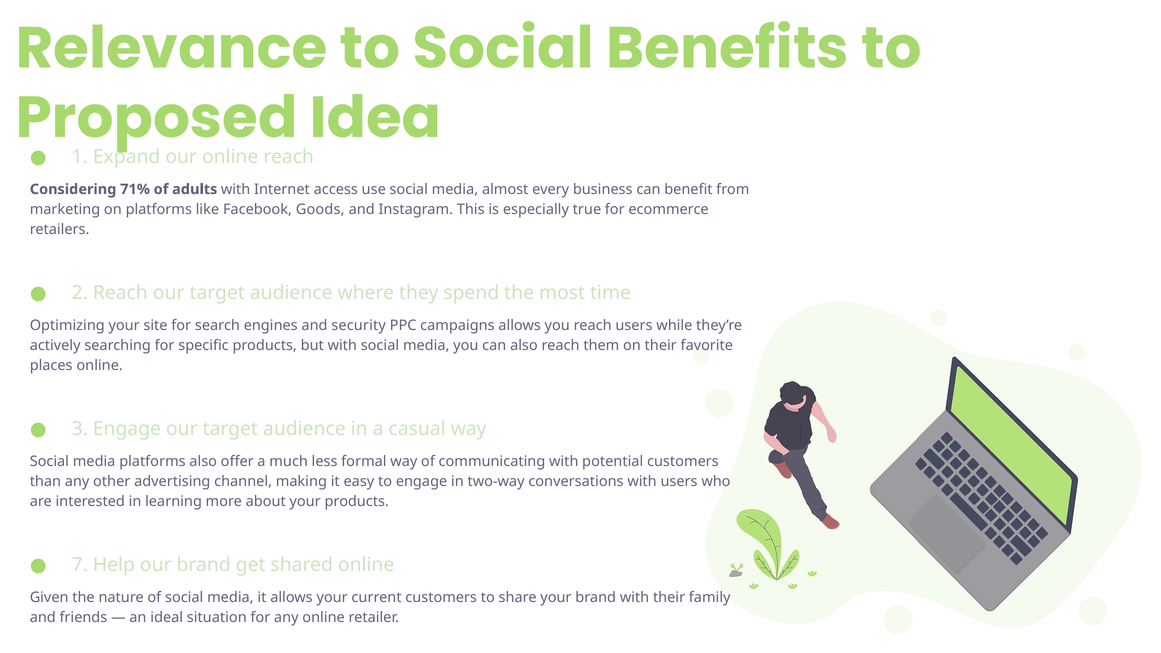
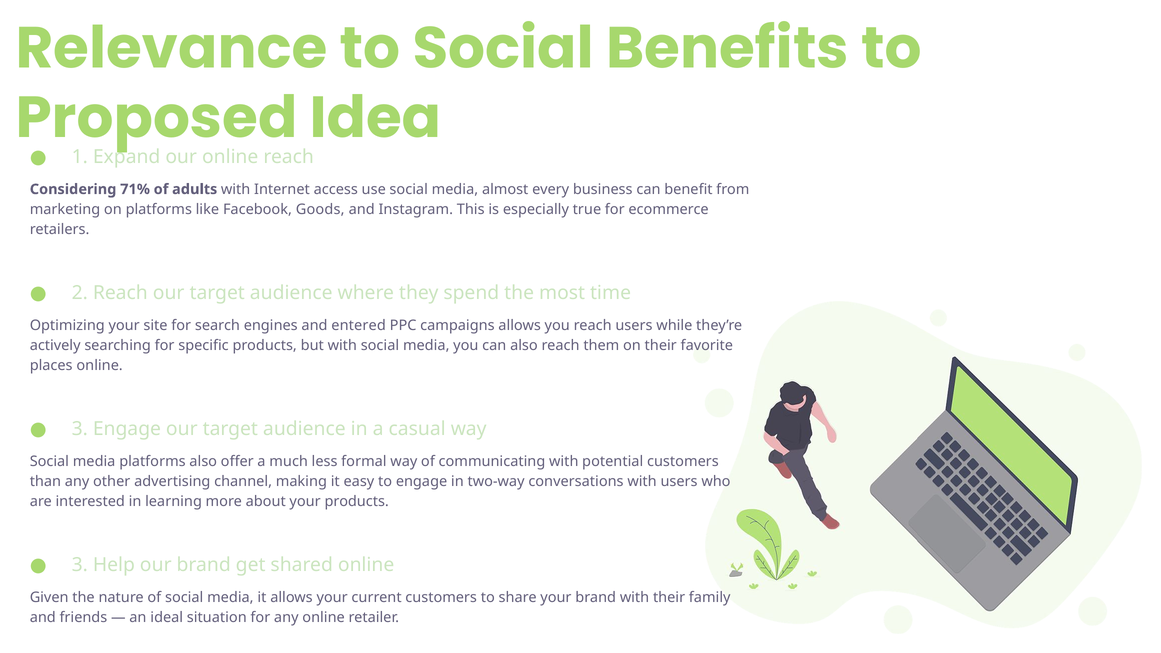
security: security -> entered
7 at (80, 565): 7 -> 3
